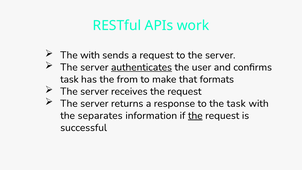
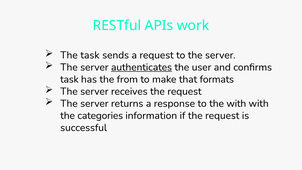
The with: with -> task
the task: task -> with
separates: separates -> categories
the at (195, 115) underline: present -> none
